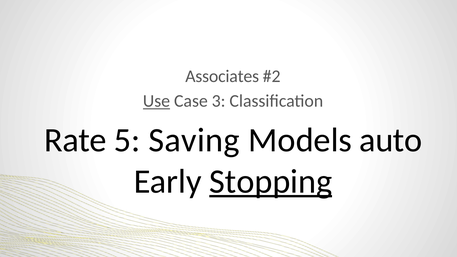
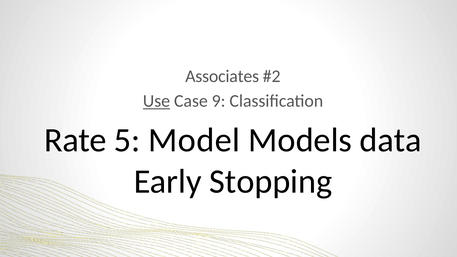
3: 3 -> 9
Saving: Saving -> Model
auto: auto -> data
Stopping underline: present -> none
